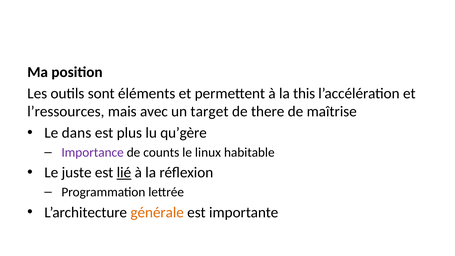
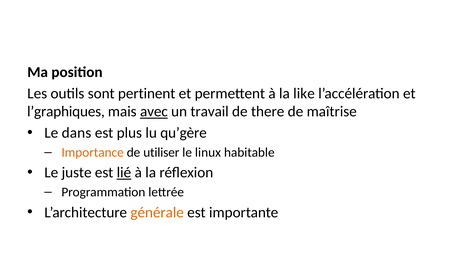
éléments: éléments -> pertinent
this: this -> like
l’ressources: l’ressources -> l’graphiques
avec underline: none -> present
target: target -> travail
Importance colour: purple -> orange
counts: counts -> utiliser
